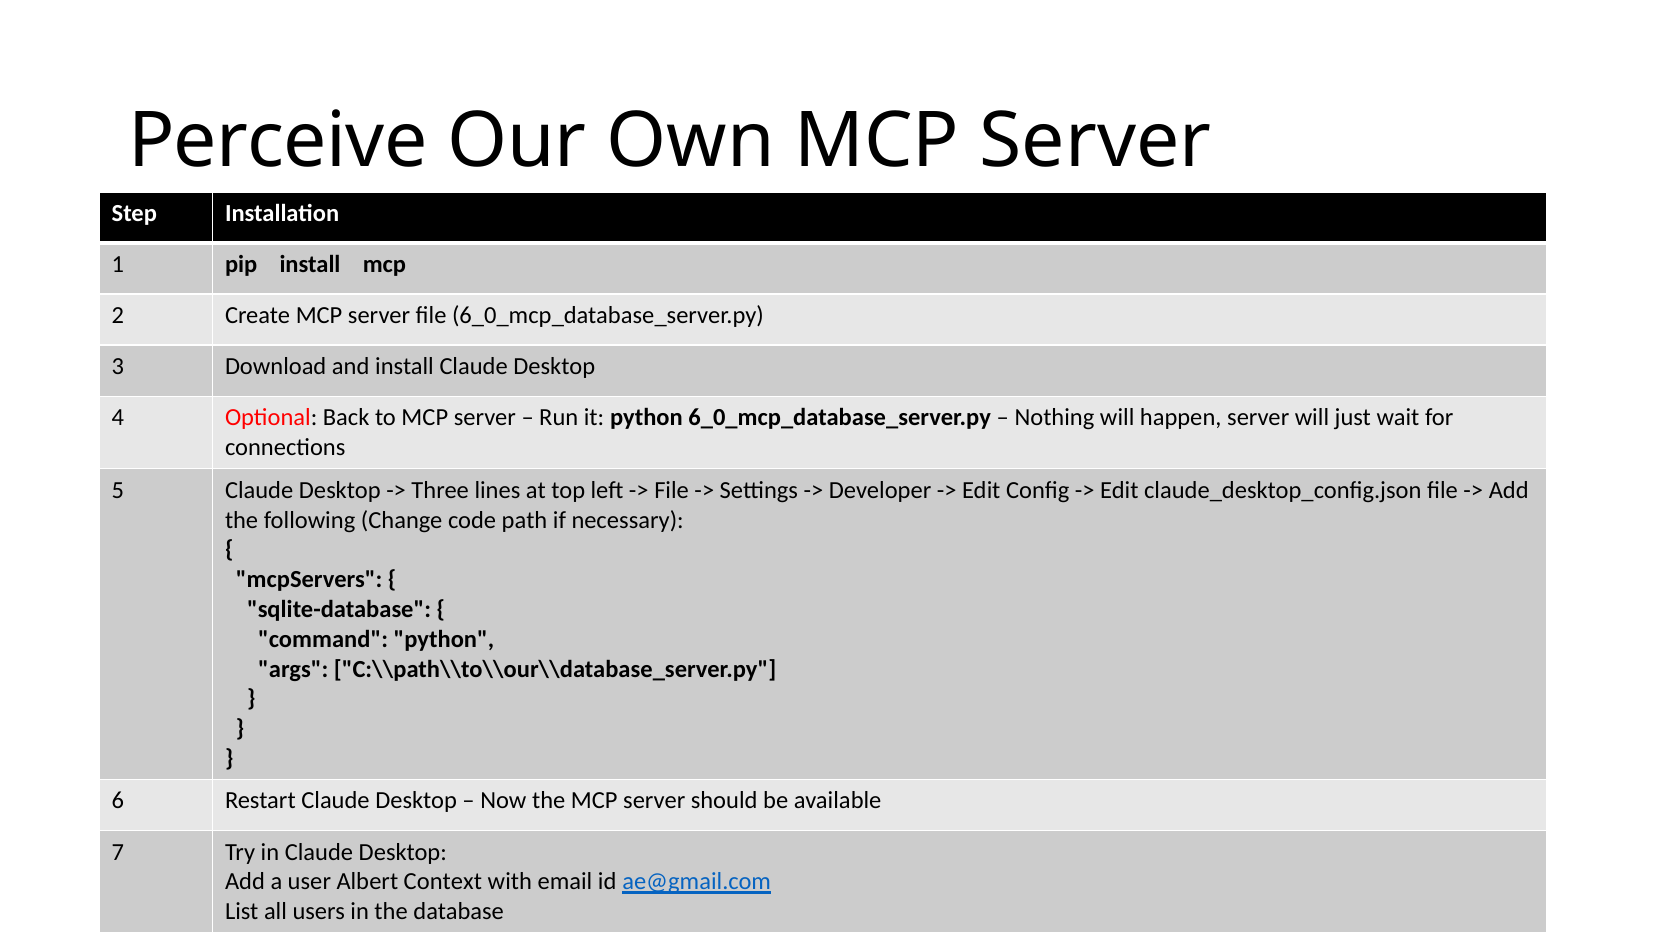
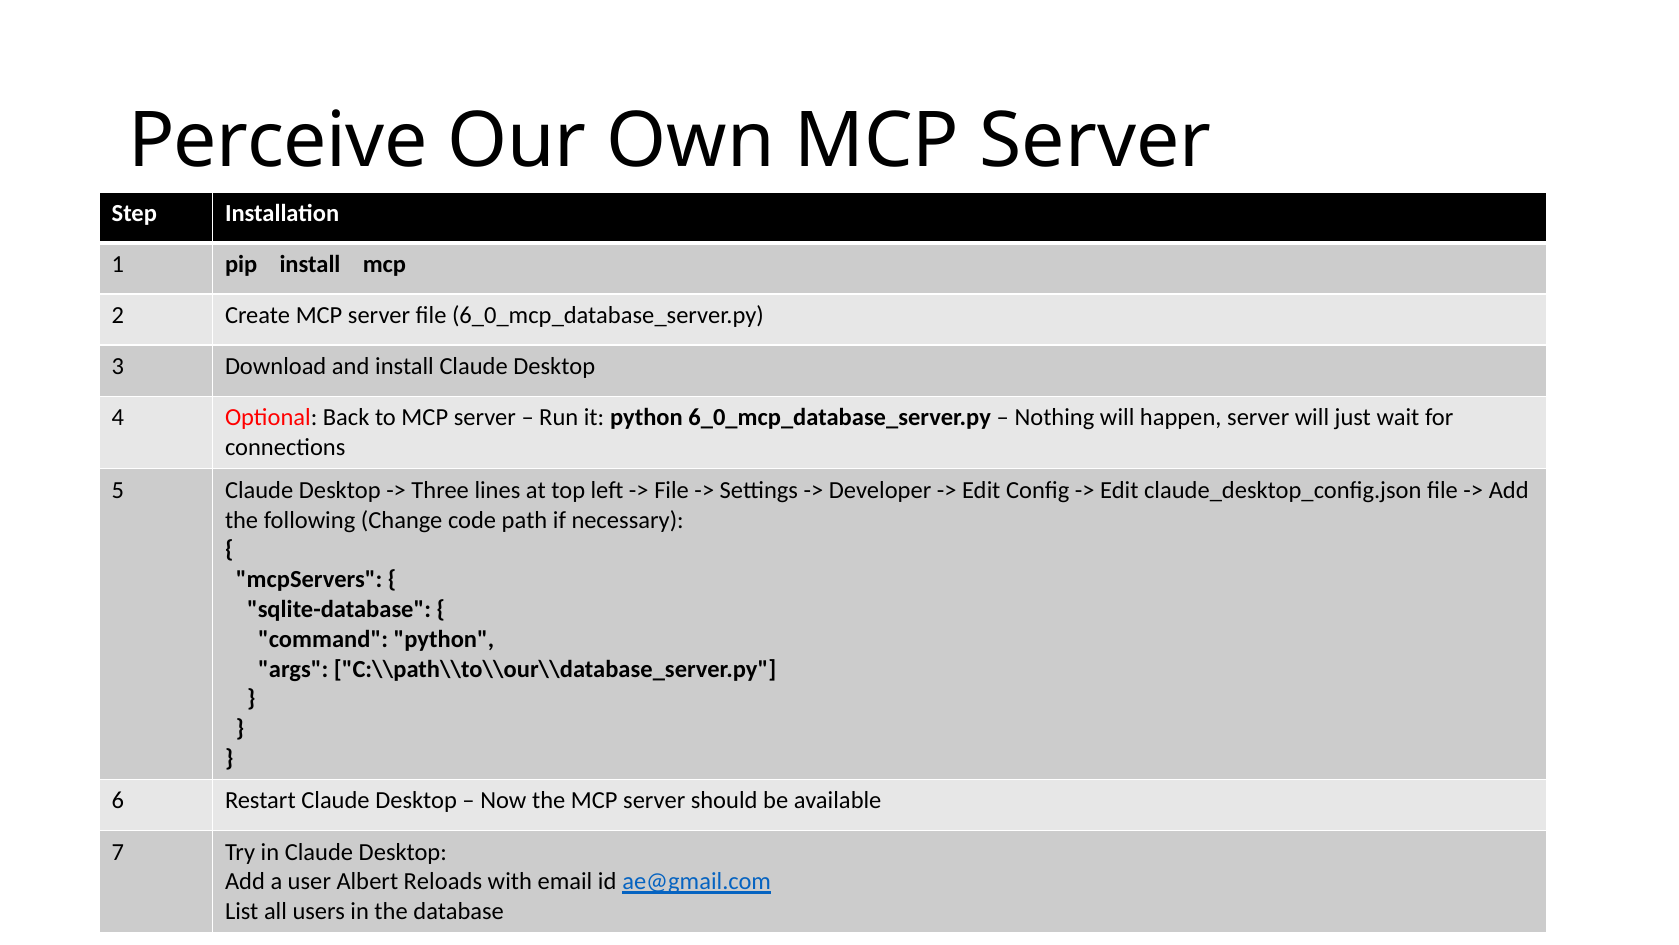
Context: Context -> Reloads
